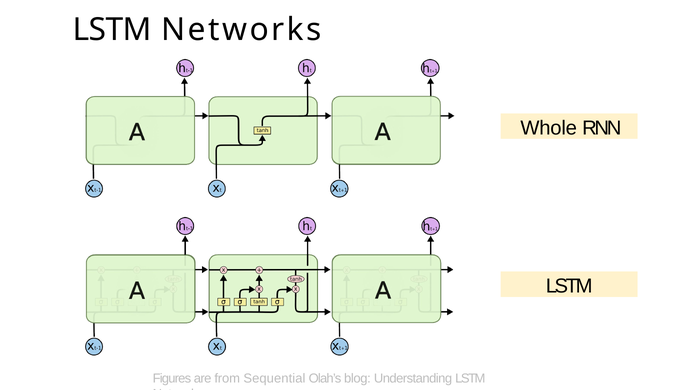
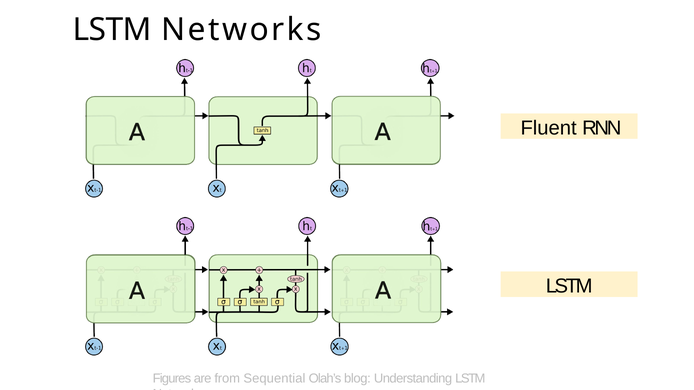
Whole: Whole -> Fluent
